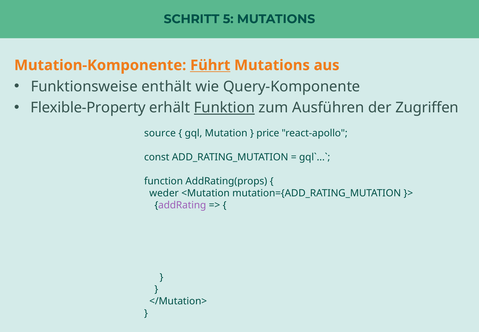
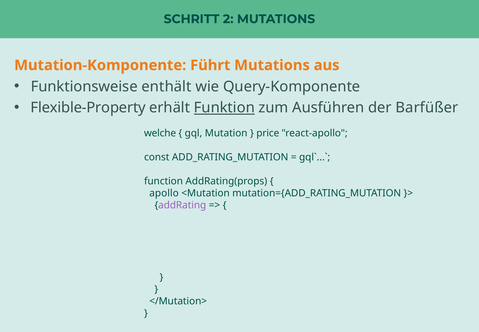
5: 5 -> 2
Führt underline: present -> none
Zugriffen: Zugriffen -> Barfüßer
source: source -> welche
weder: weder -> apollo
